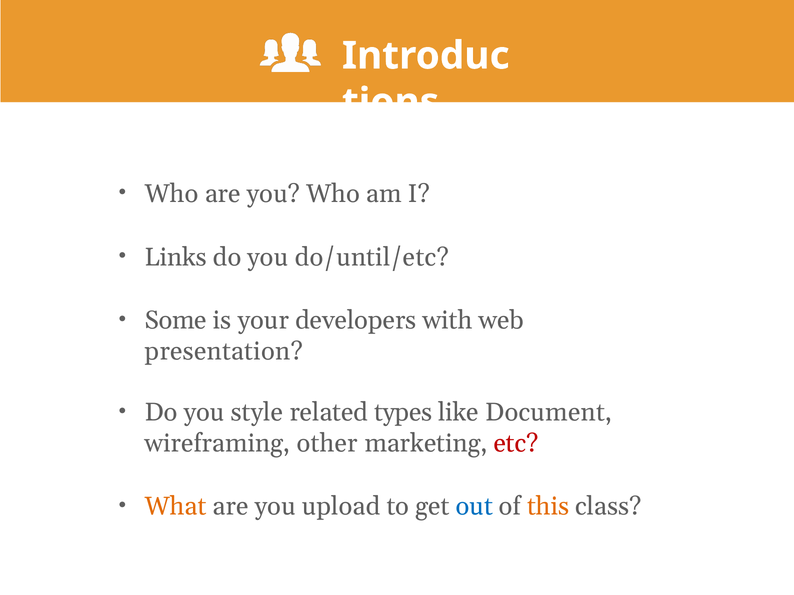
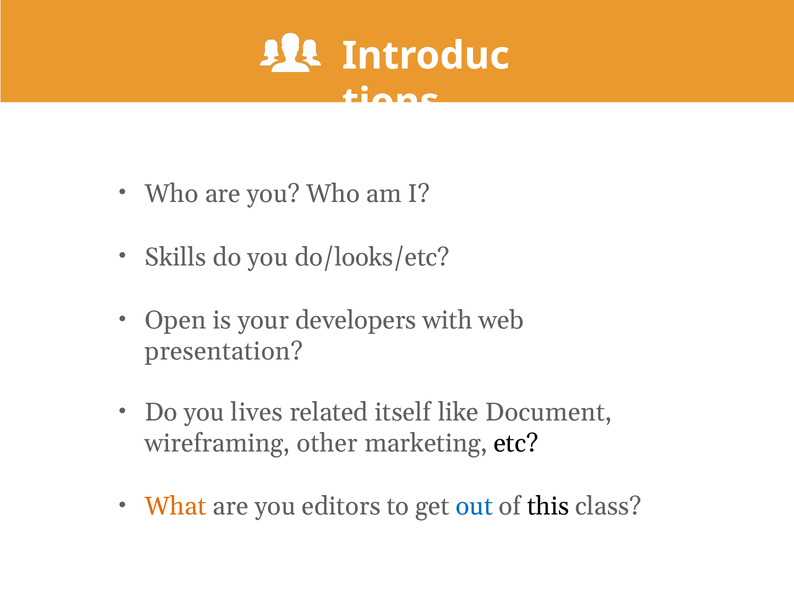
Links: Links -> Skills
do/until/etc: do/until/etc -> do/looks/etc
Some: Some -> Open
style: style -> lives
types: types -> itself
etc colour: red -> black
upload: upload -> editors
this colour: orange -> black
